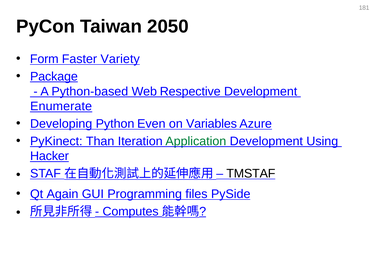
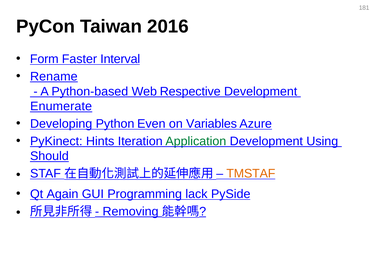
2050: 2050 -> 2016
Variety: Variety -> Interval
Package: Package -> Rename
Than: Than -> Hints
Hacker: Hacker -> Should
TMSTAF colour: black -> orange
files: files -> lack
Computes: Computes -> Removing
